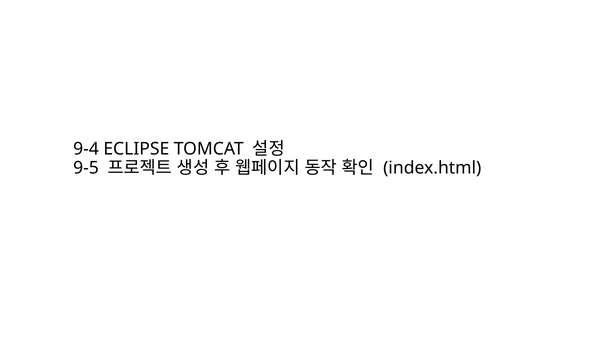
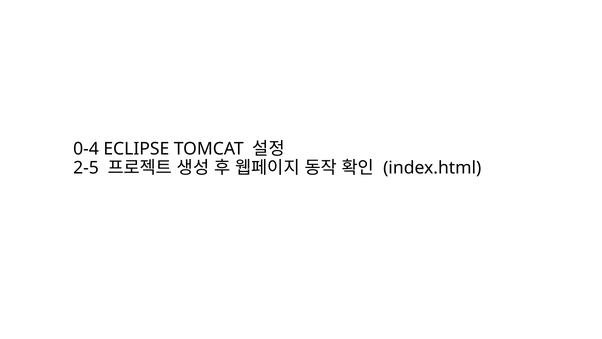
9-4: 9-4 -> 0-4
9-5: 9-5 -> 2-5
